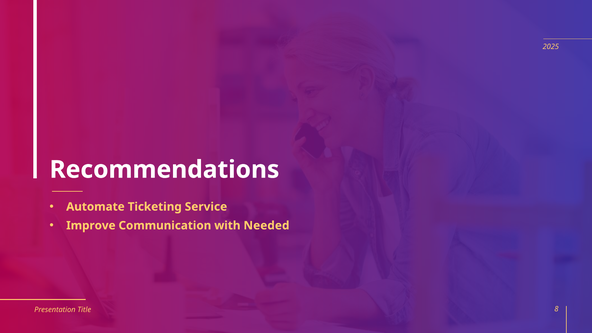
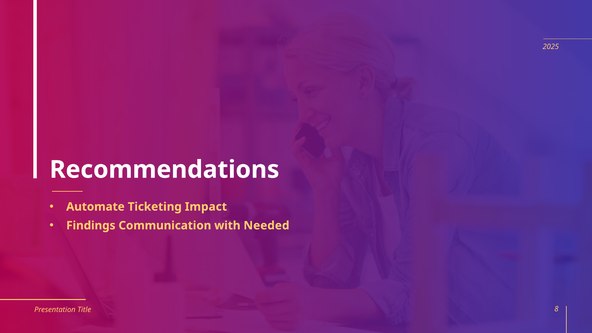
Service: Service -> Impact
Improve: Improve -> Findings
